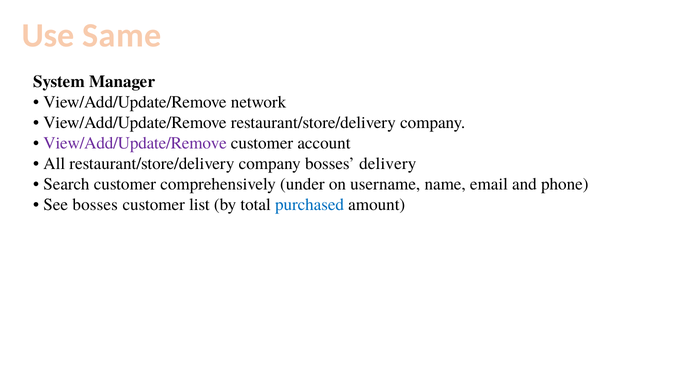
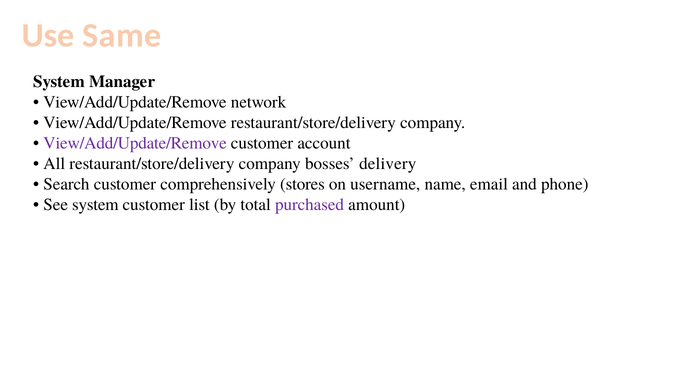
under: under -> stores
See bosses: bosses -> system
purchased colour: blue -> purple
